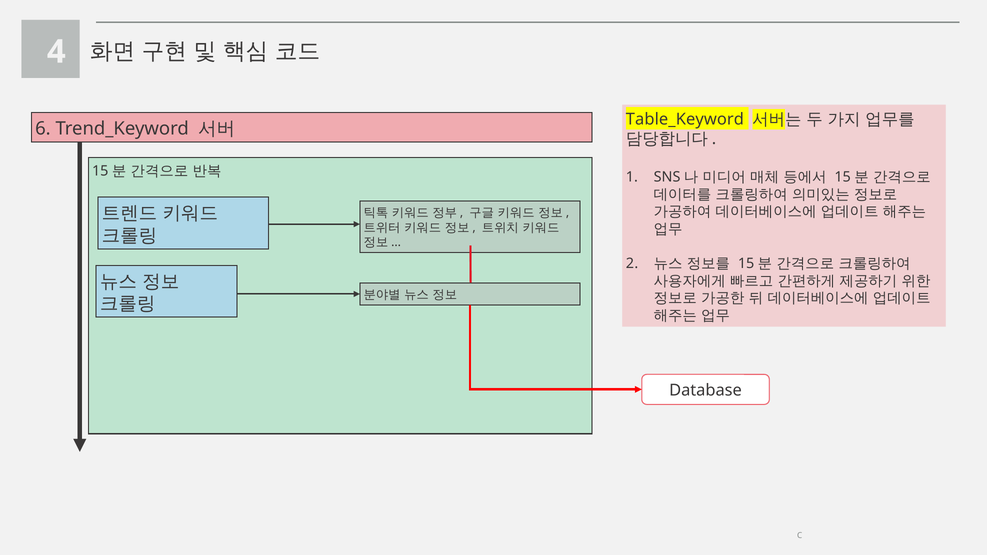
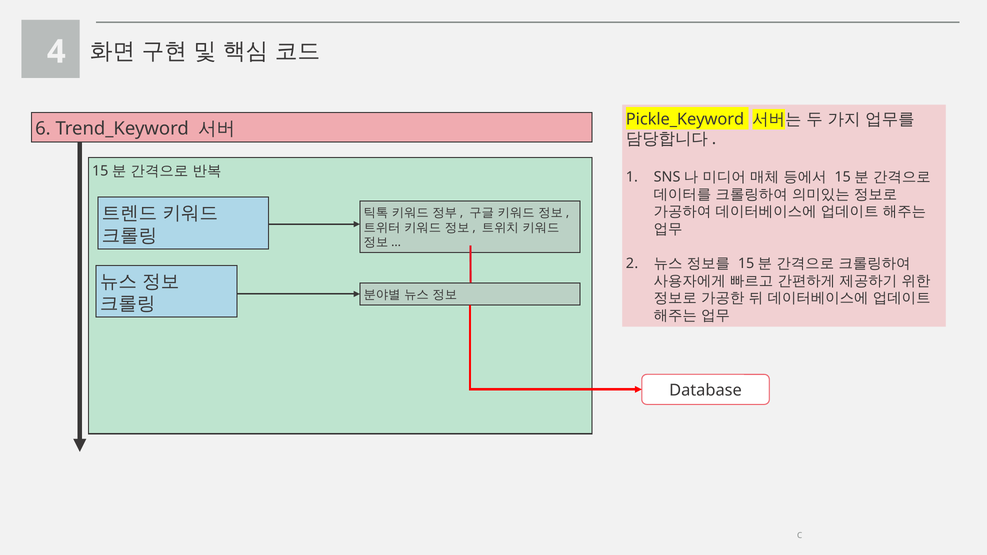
Table_Keyword: Table_Keyword -> Pickle_Keyword
